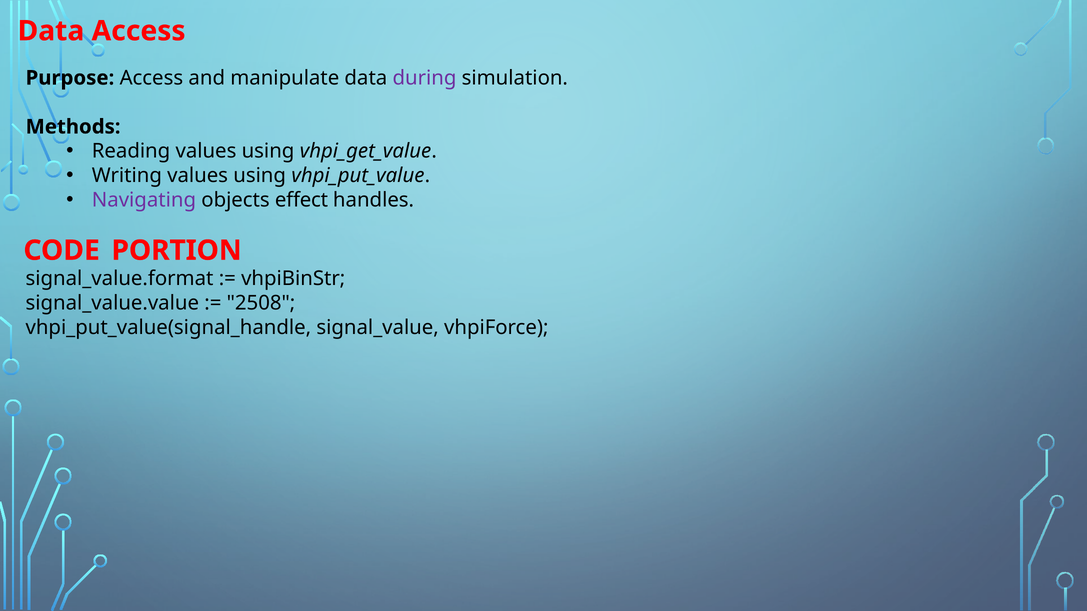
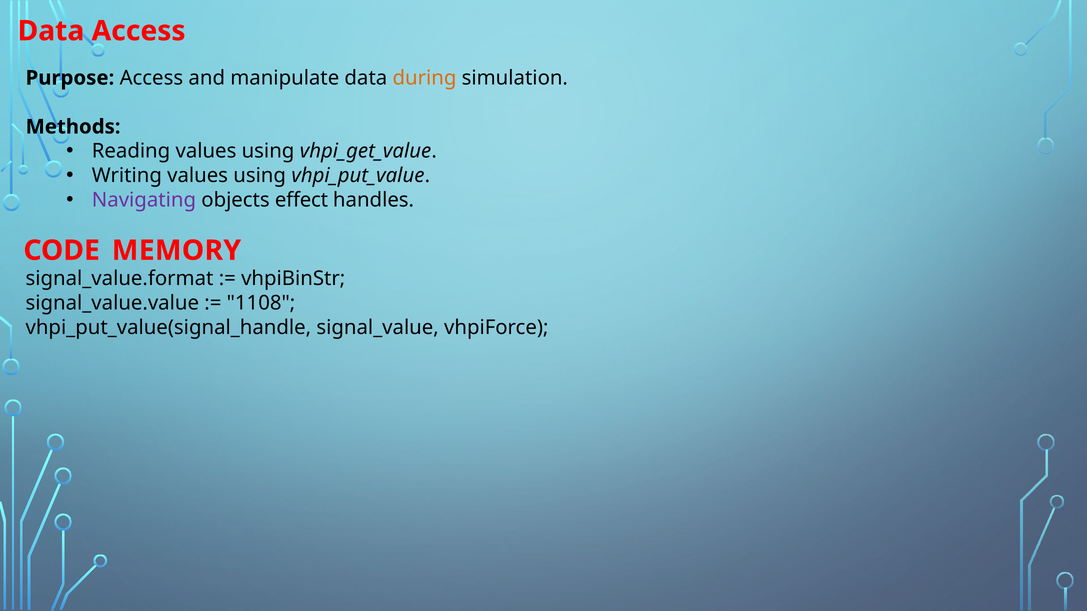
during colour: purple -> orange
PORTION: PORTION -> MEMORY
2508: 2508 -> 1108
